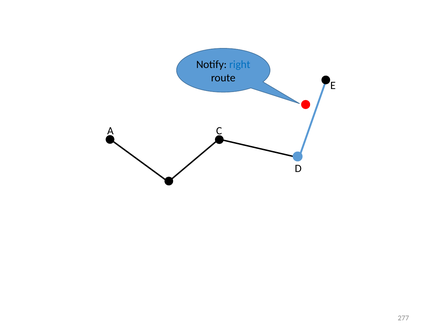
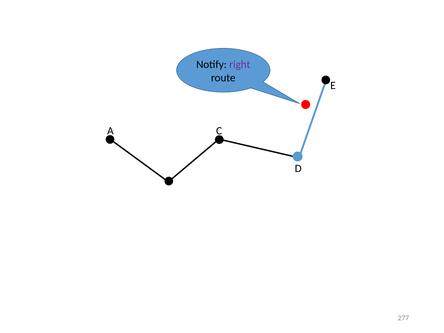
right colour: blue -> purple
